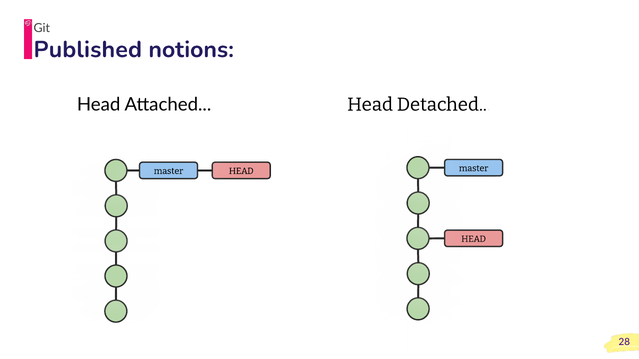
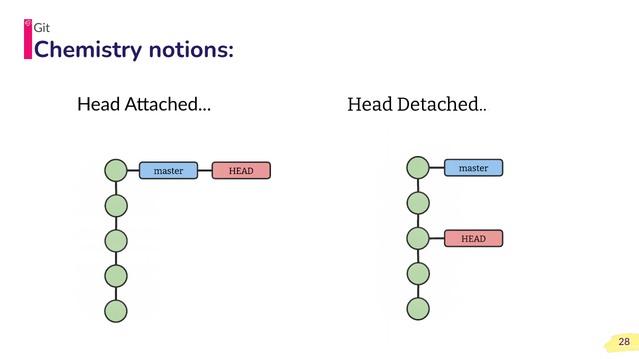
Published: Published -> Chemistry
